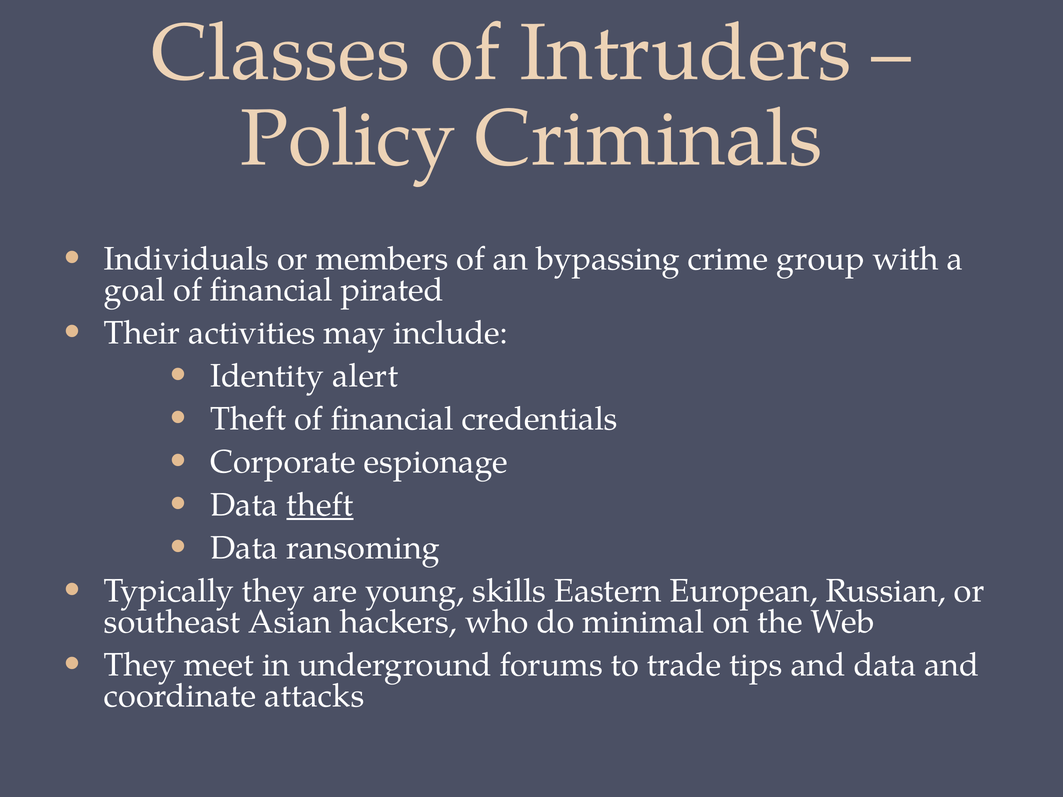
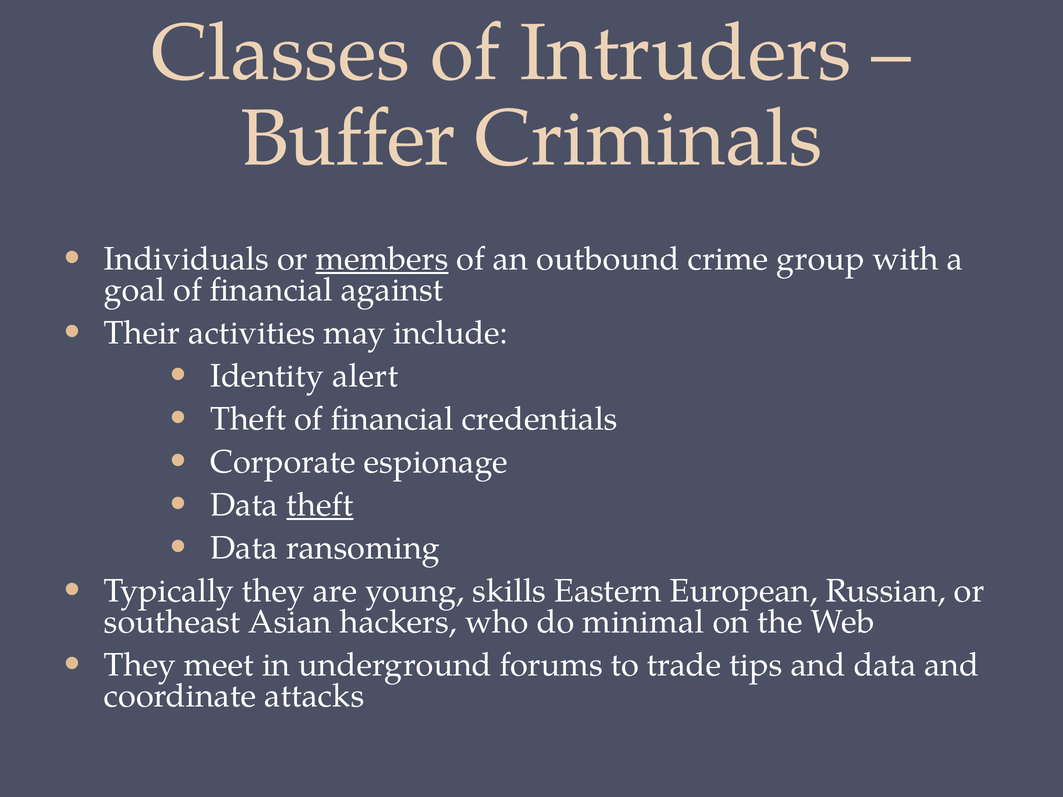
Policy: Policy -> Buffer
members underline: none -> present
bypassing: bypassing -> outbound
pirated: pirated -> against
